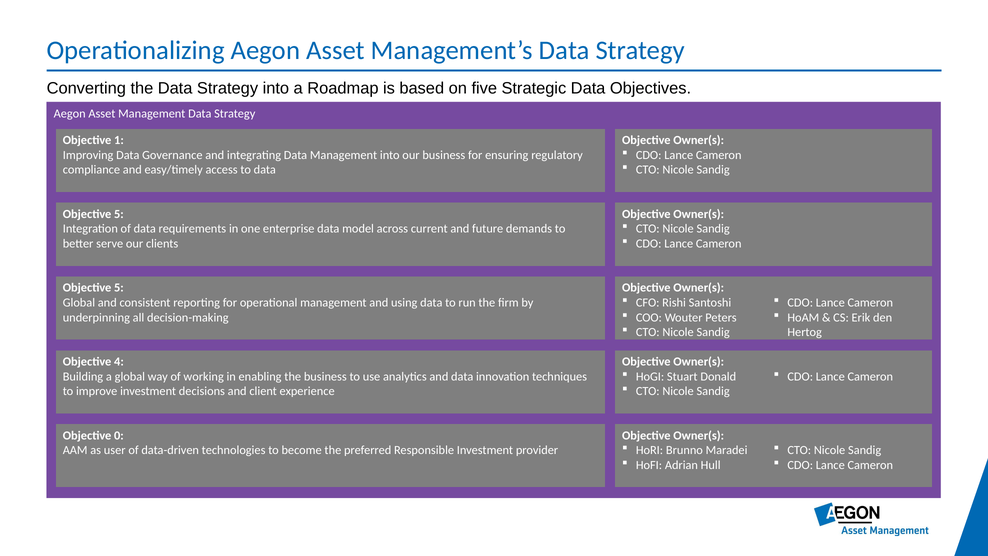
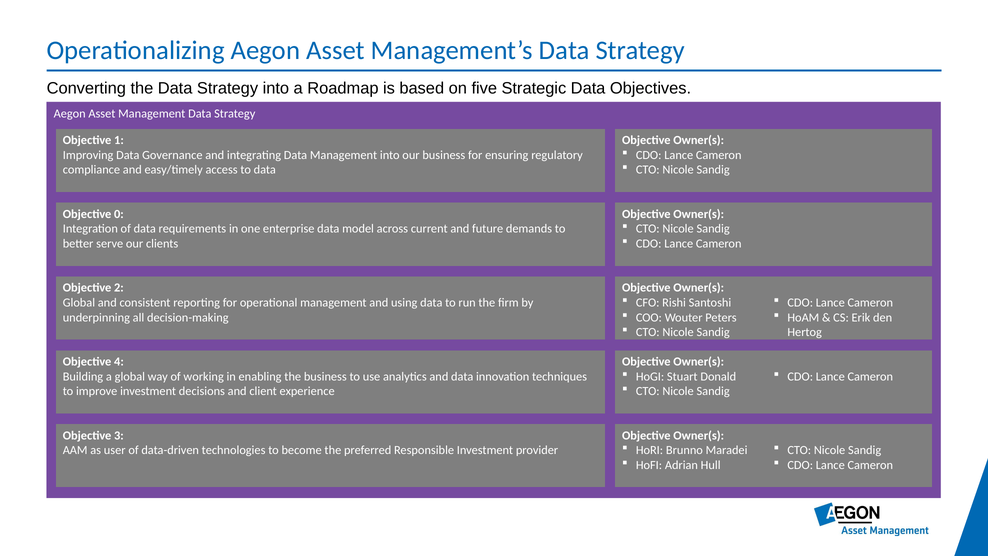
5 at (119, 214): 5 -> 0
5 at (119, 288): 5 -> 2
0: 0 -> 3
